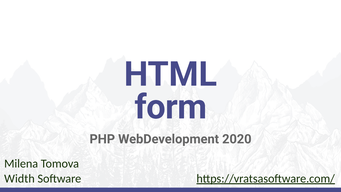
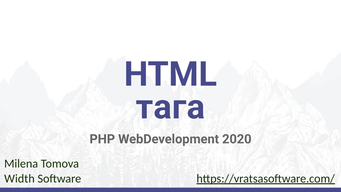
form: form -> тага
